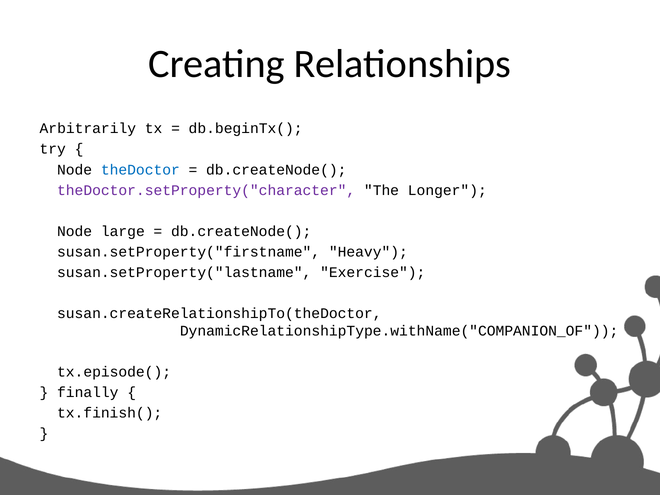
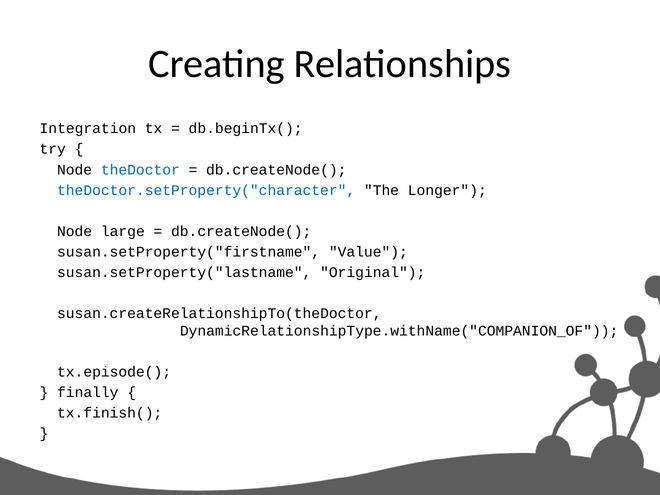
Arbitrarily: Arbitrarily -> Integration
theDoctor.setProperty("character colour: purple -> blue
Heavy: Heavy -> Value
Exercise: Exercise -> Original
